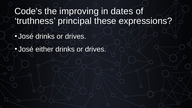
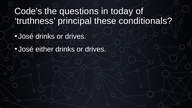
improving: improving -> questions
dates: dates -> today
expressions: expressions -> conditionals
